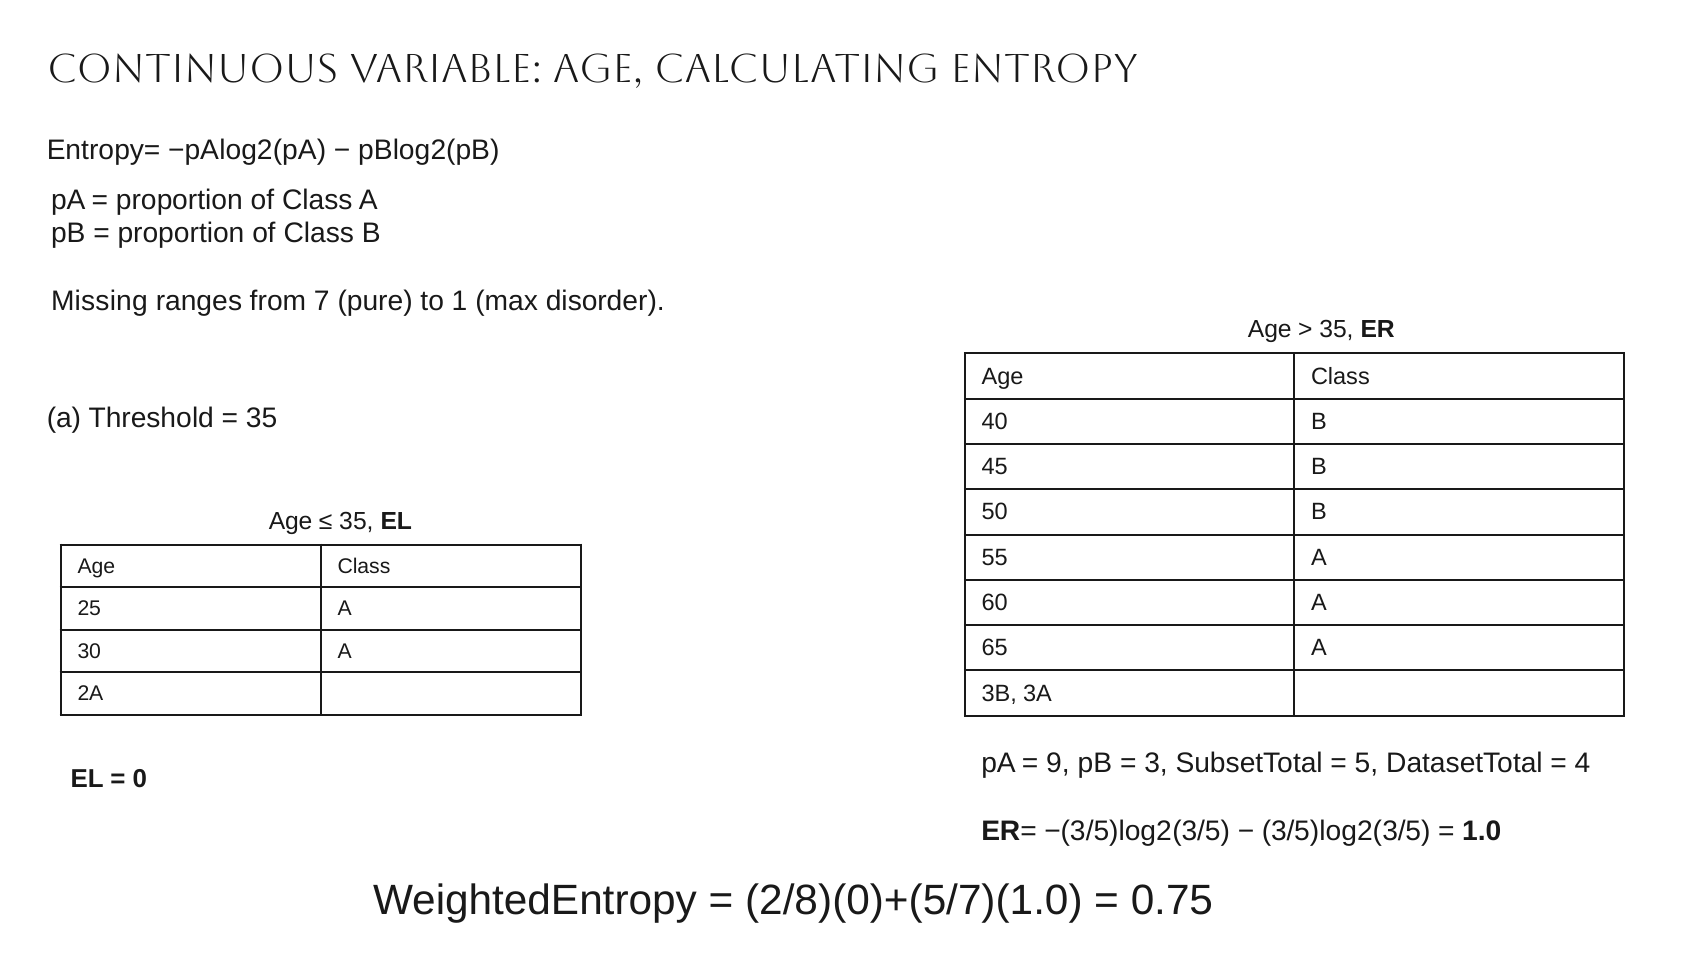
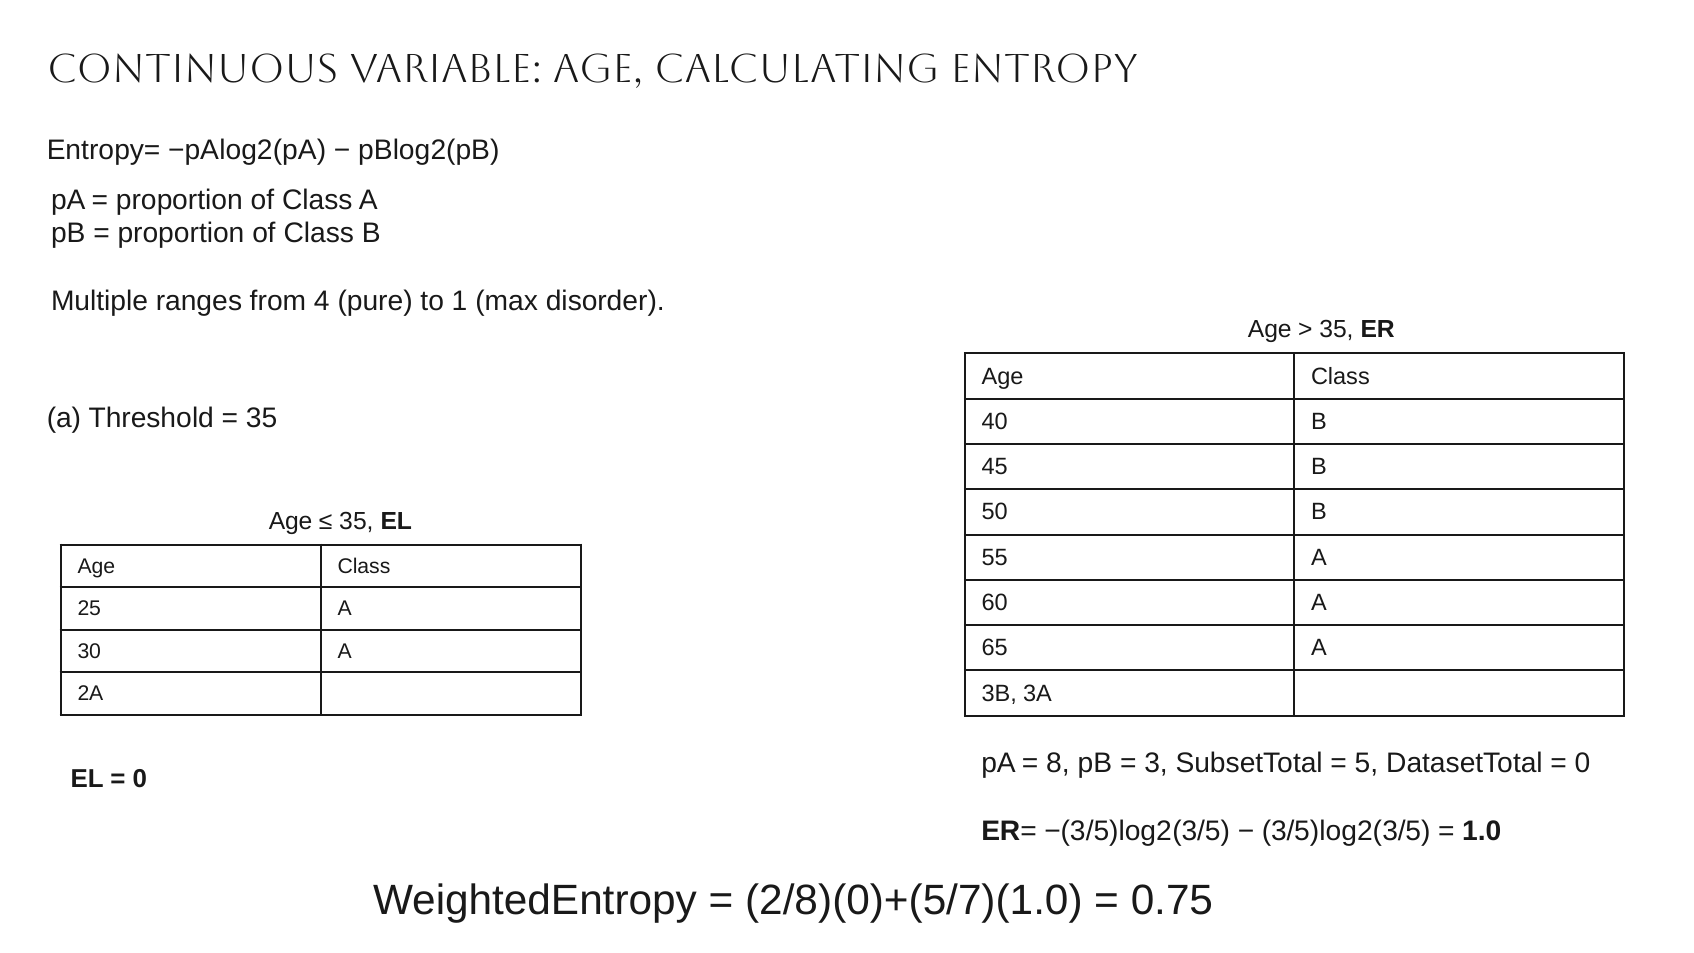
Missing: Missing -> Multiple
7: 7 -> 4
9: 9 -> 8
4 at (1583, 763): 4 -> 0
